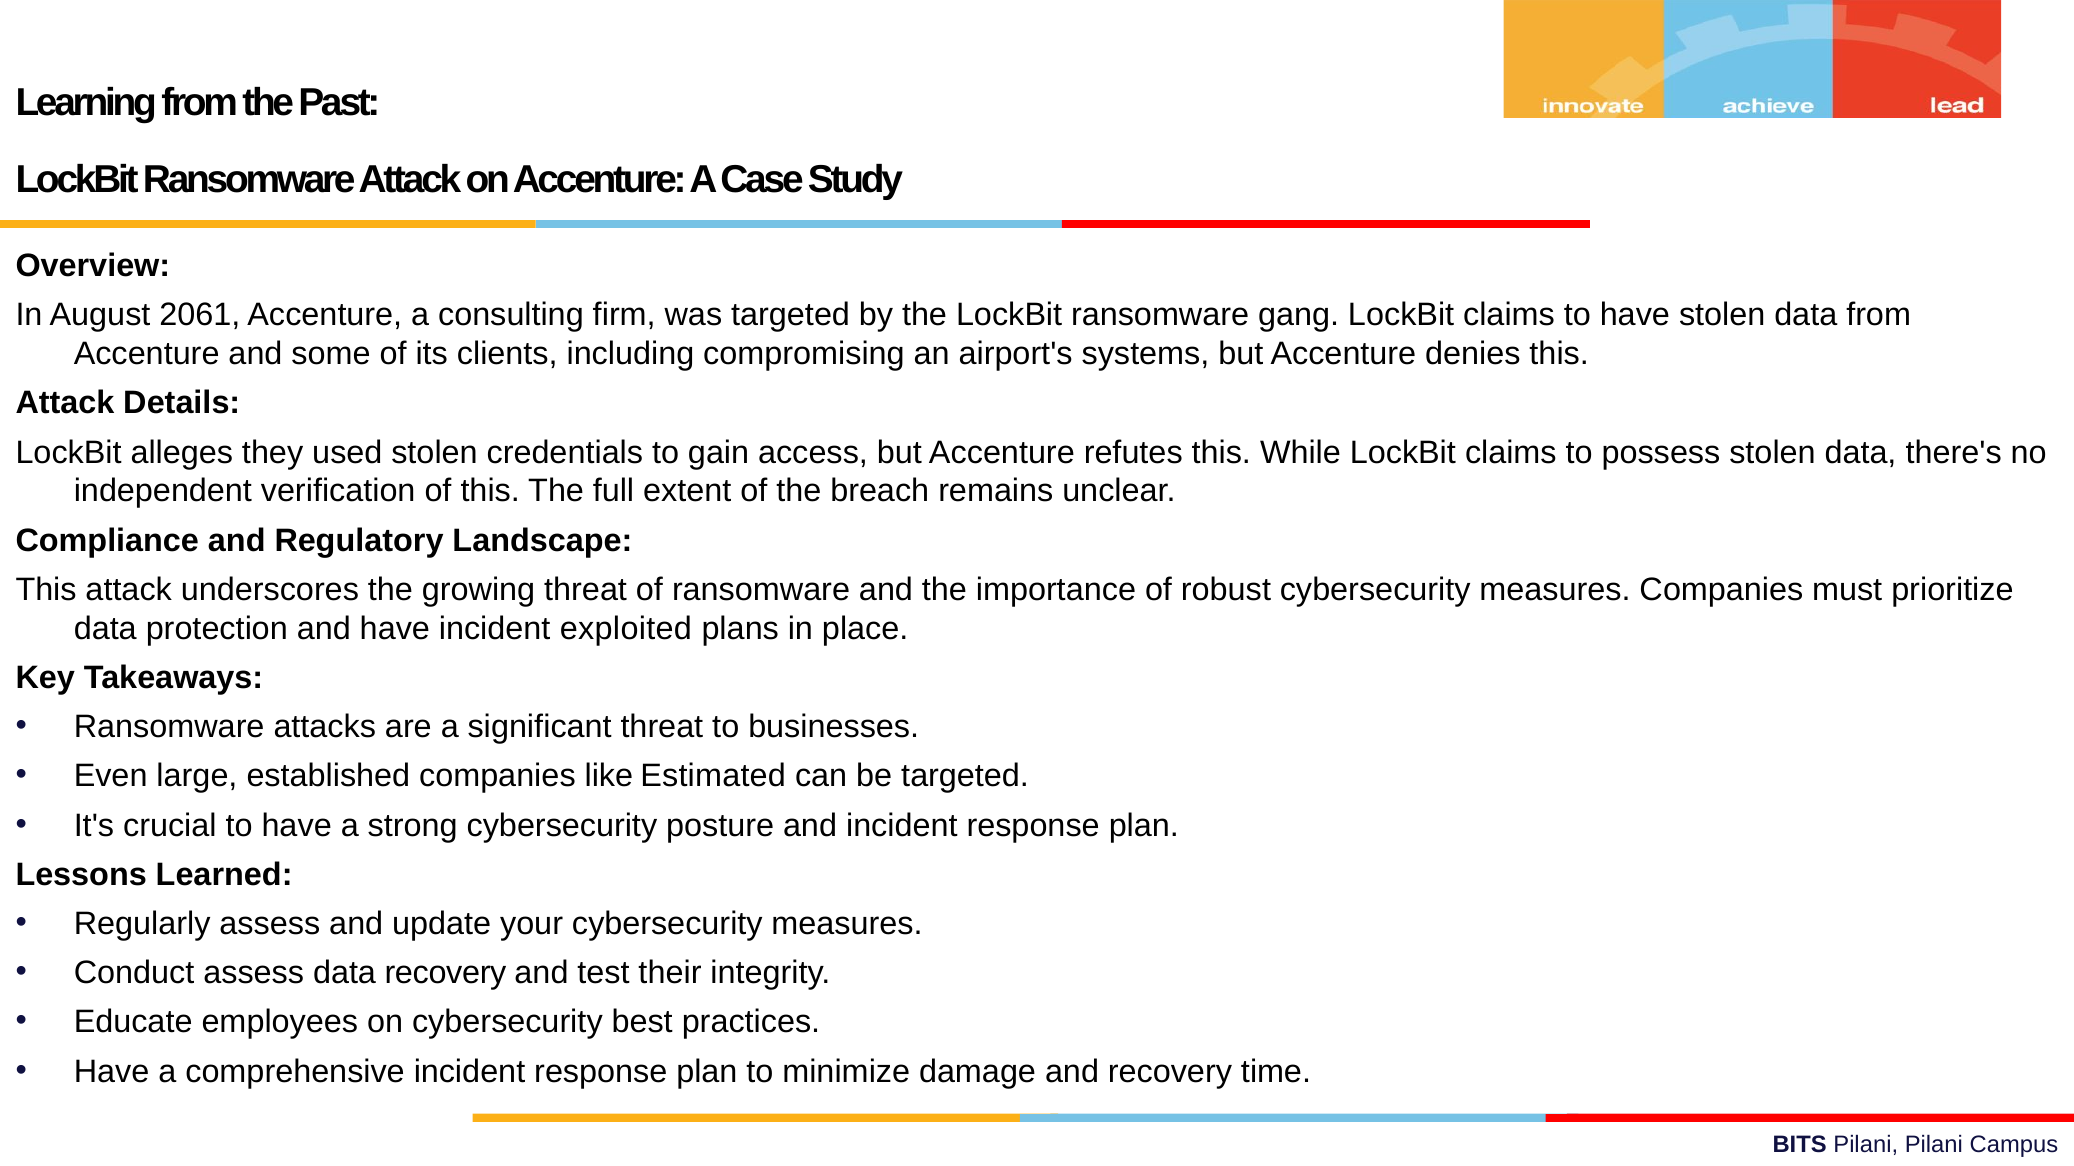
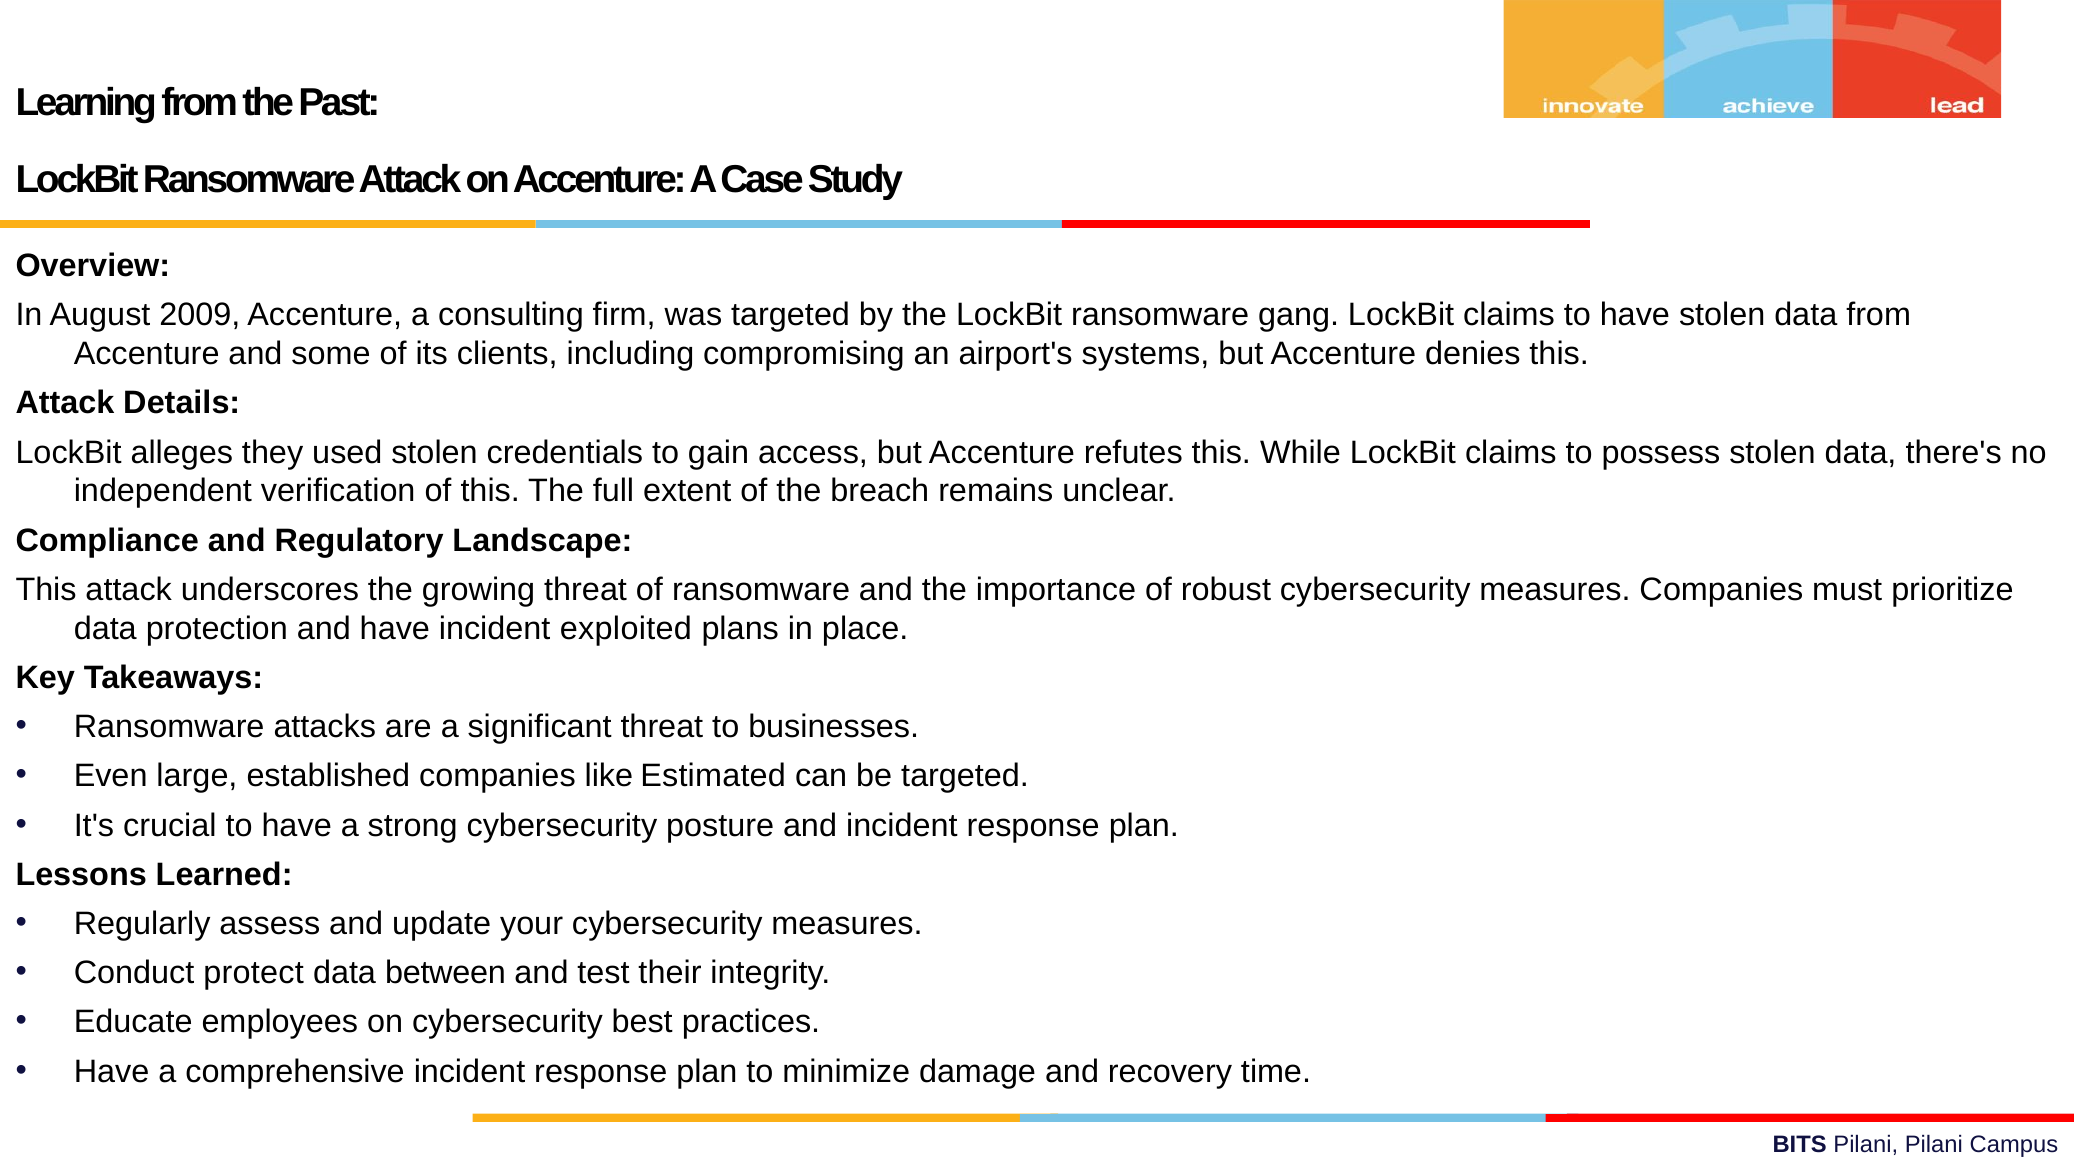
2061: 2061 -> 2009
Conduct assess: assess -> protect
data recovery: recovery -> between
